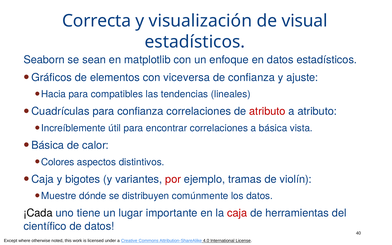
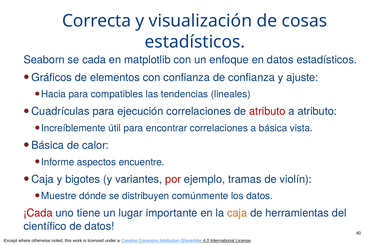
visual: visual -> cosas
sean: sean -> cada
con viceversa: viceversa -> confianza
para confianza: confianza -> ejecución
Colores: Colores -> Informe
distintivos: distintivos -> encuentre
¡Cada colour: black -> red
caja at (237, 213) colour: red -> orange
